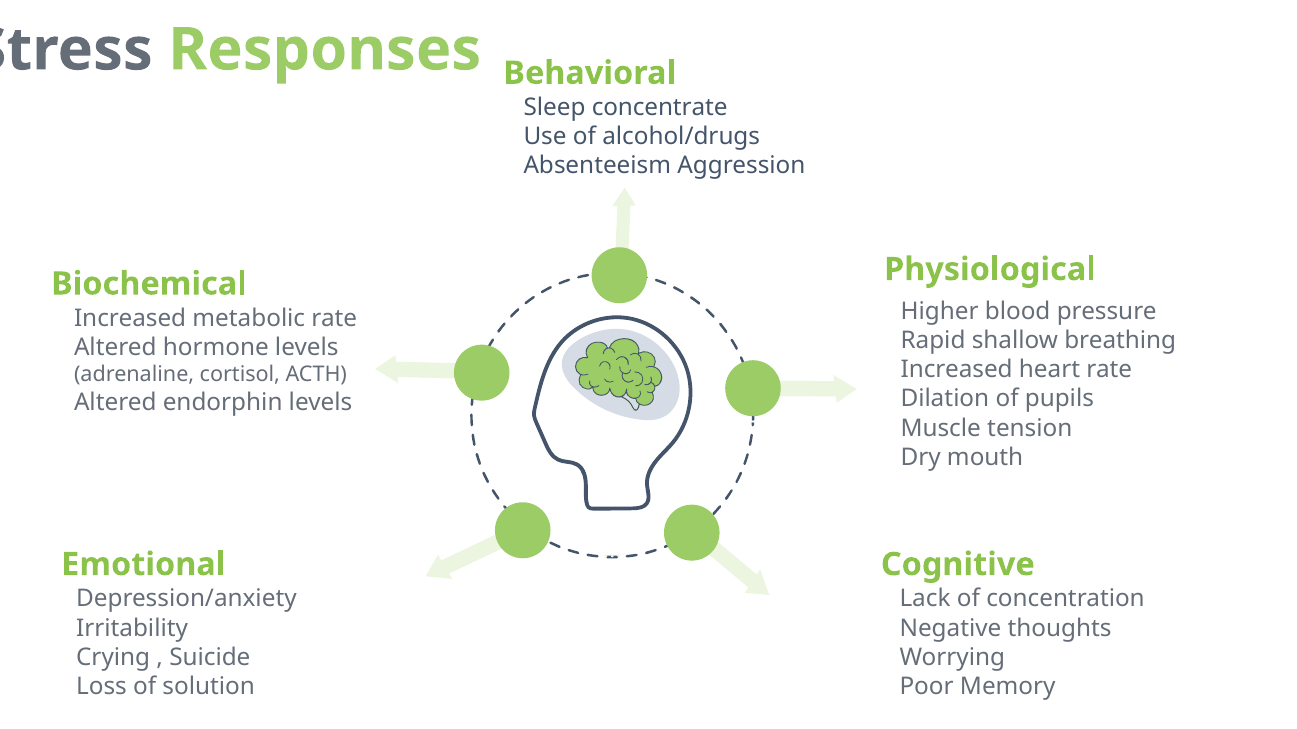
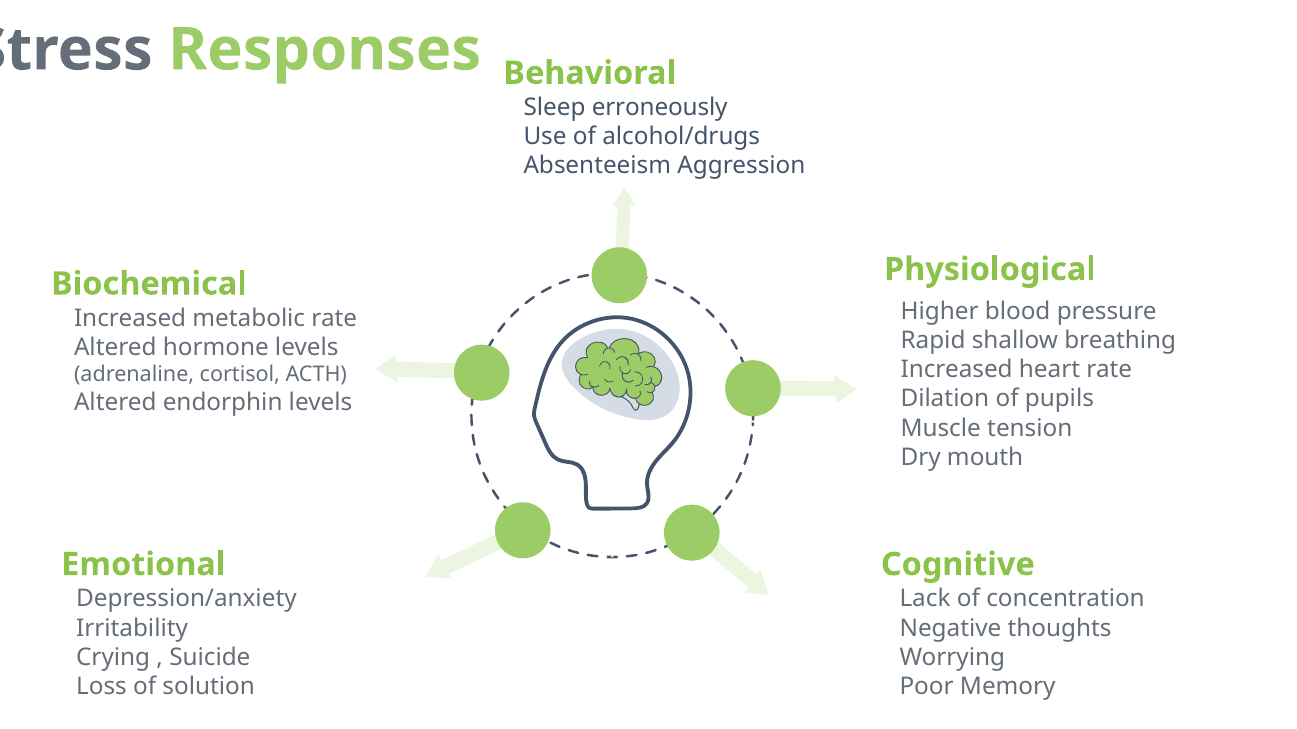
concentrate: concentrate -> erroneously
